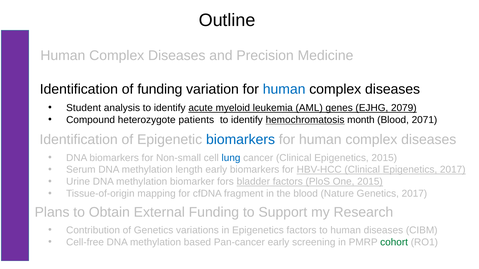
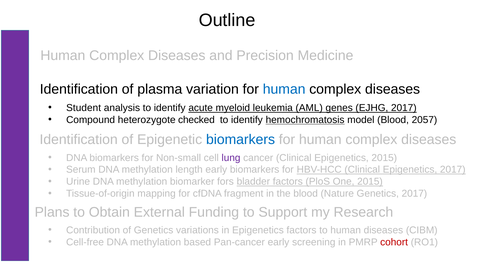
of funding: funding -> plasma
EJHG 2079: 2079 -> 2017
patients: patients -> checked
month: month -> model
2071: 2071 -> 2057
lung colour: blue -> purple
cohort colour: green -> red
